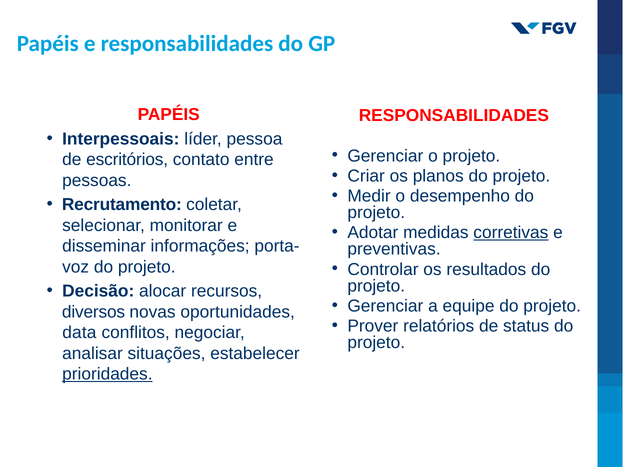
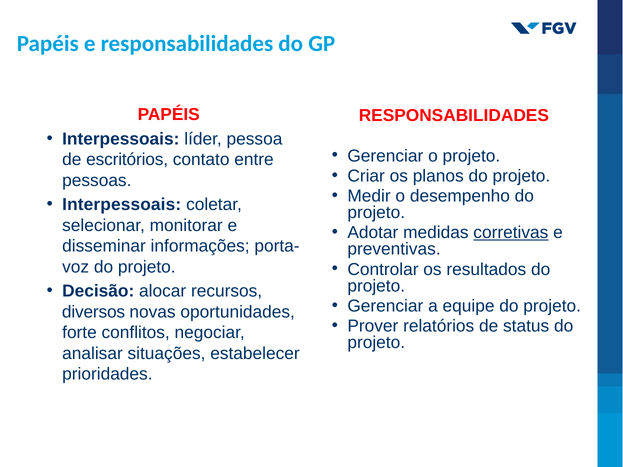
Recrutamento at (122, 205): Recrutamento -> Interpessoais
data: data -> forte
prioridades underline: present -> none
